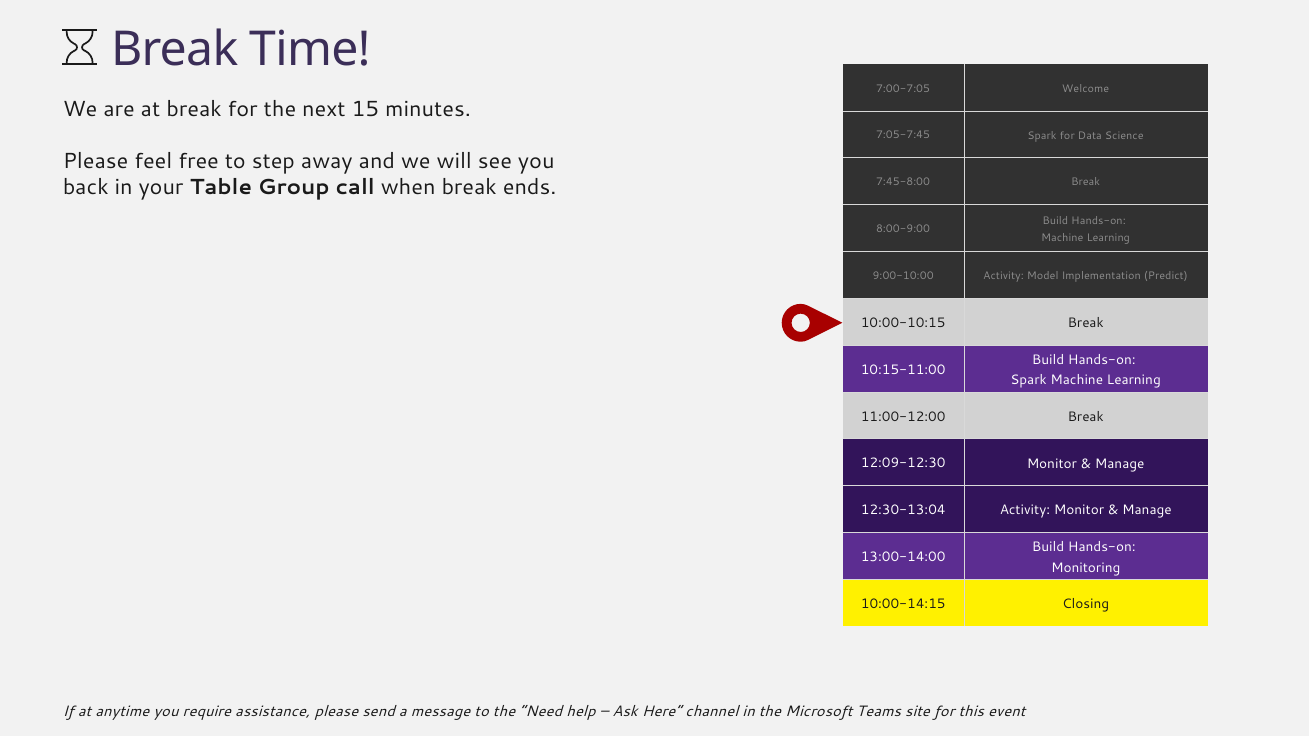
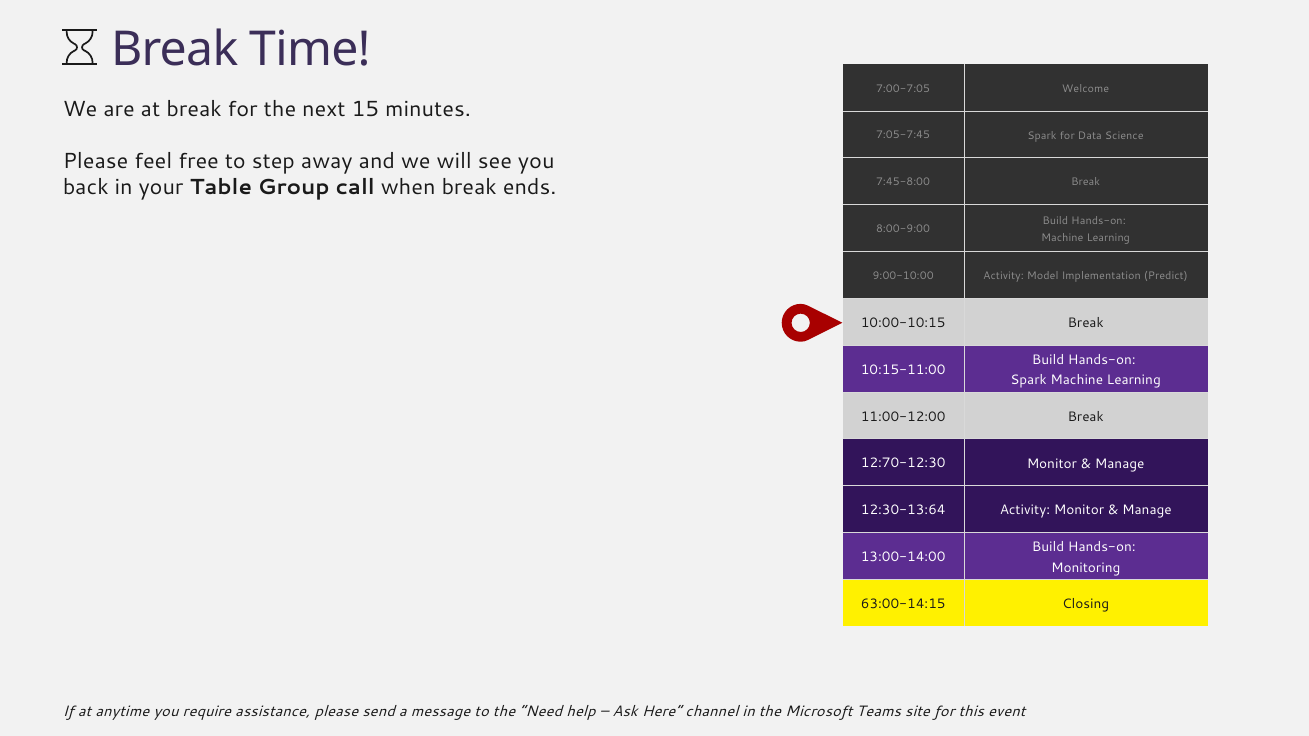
12:09-12:30: 12:09-12:30 -> 12:70-12:30
12:30-13:04: 12:30-13:04 -> 12:30-13:64
10:00-14:15: 10:00-14:15 -> 63:00-14:15
